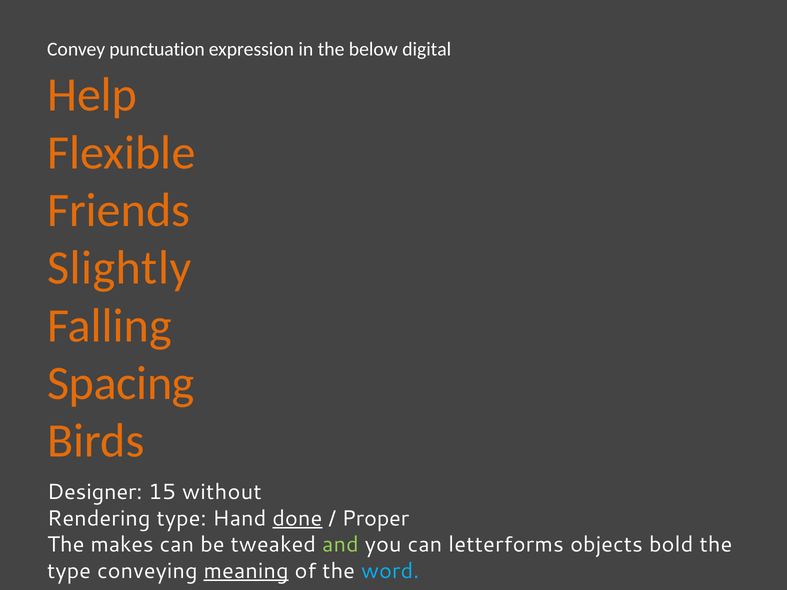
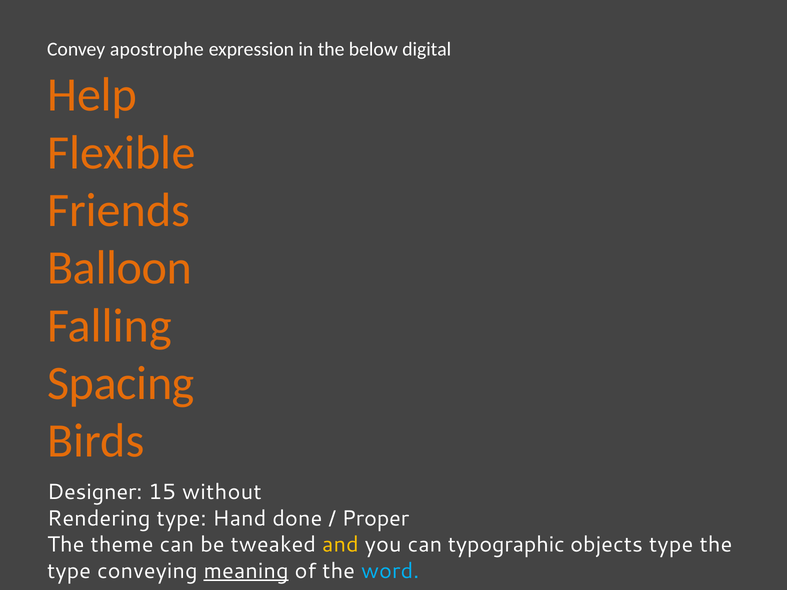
punctuation: punctuation -> apostrophe
Slightly: Slightly -> Balloon
done underline: present -> none
makes: makes -> theme
and colour: light green -> yellow
letterforms: letterforms -> typographic
objects bold: bold -> type
